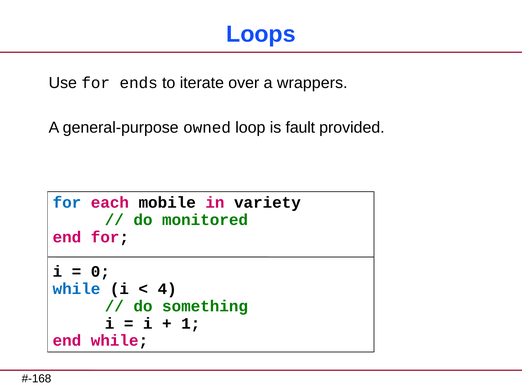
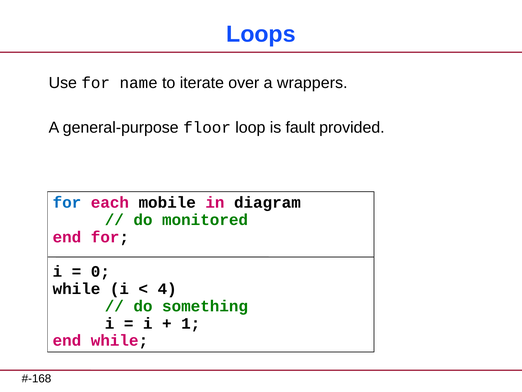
ends: ends -> name
owned: owned -> floor
variety: variety -> diagram
while at (77, 289) colour: blue -> black
